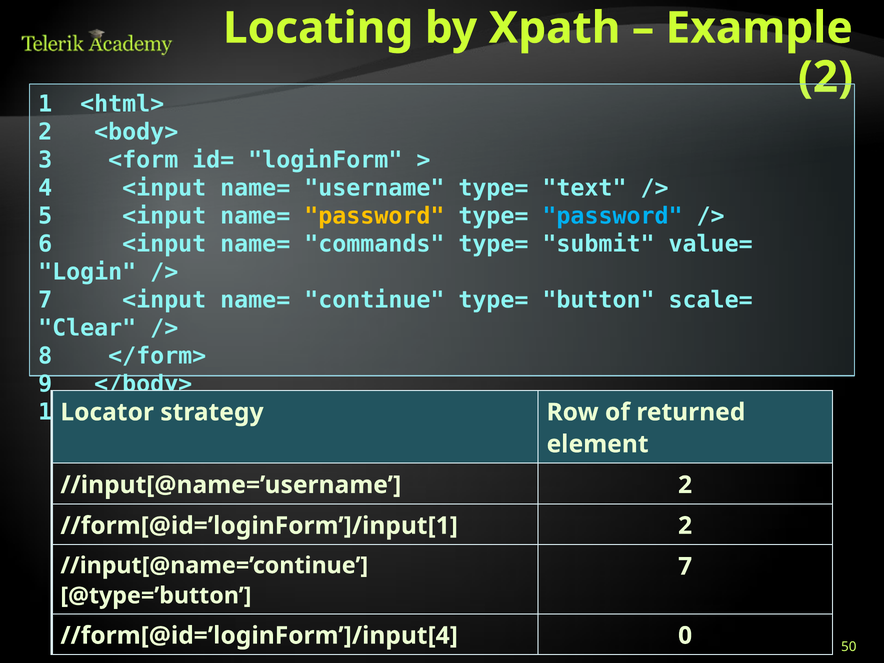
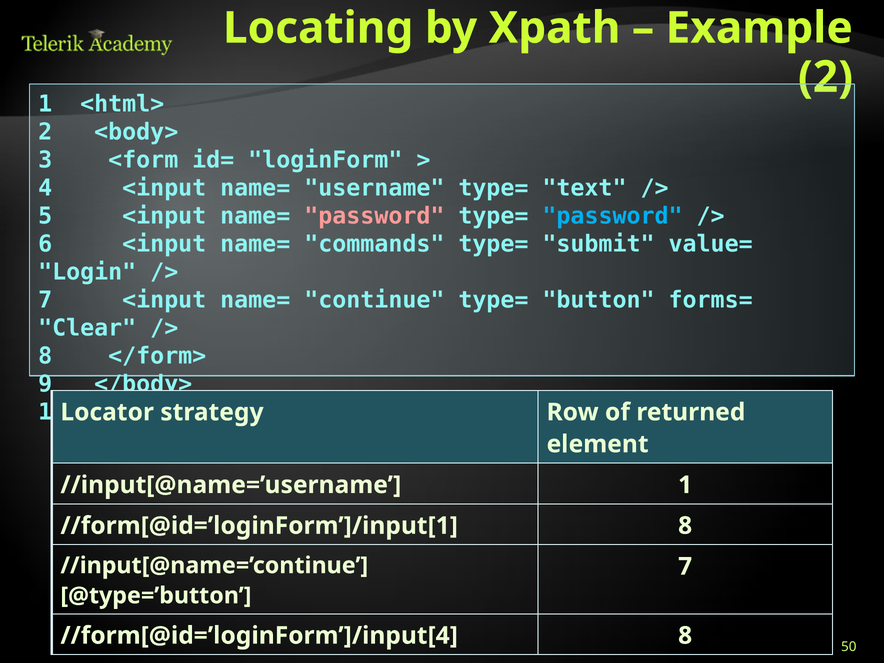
password at (374, 216) colour: yellow -> pink
scale=: scale= -> forms=
//input[@name=’username 2: 2 -> 1
//form[@id=’loginForm’]/input[1 2: 2 -> 8
//form[@id=’loginForm’]/input[4 0: 0 -> 8
